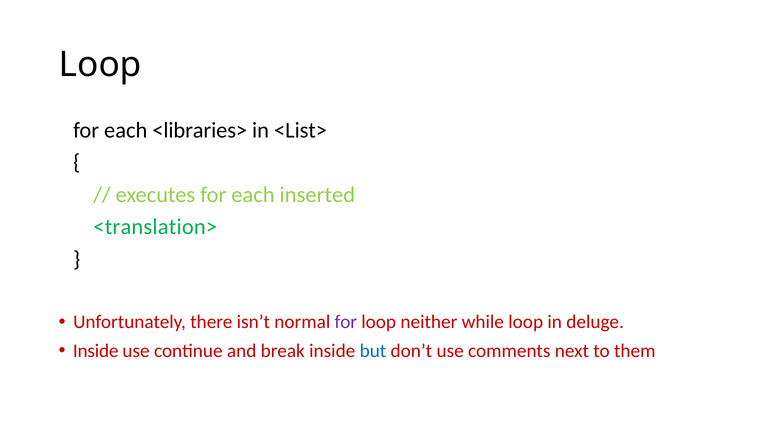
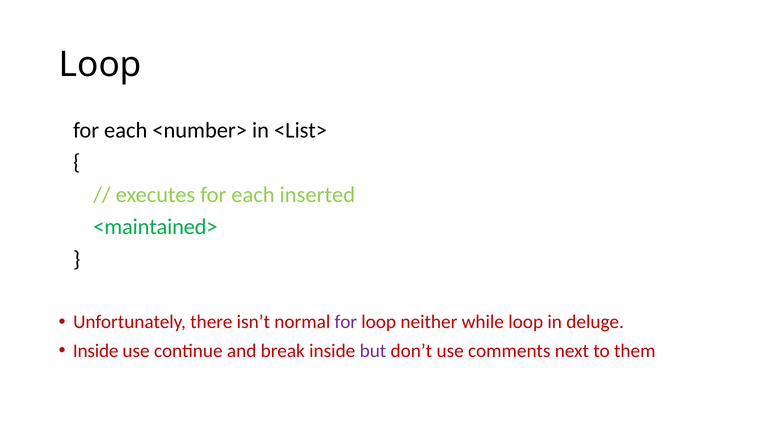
<libraries>: <libraries> -> <number>
<translation>: <translation> -> <maintained>
but colour: blue -> purple
